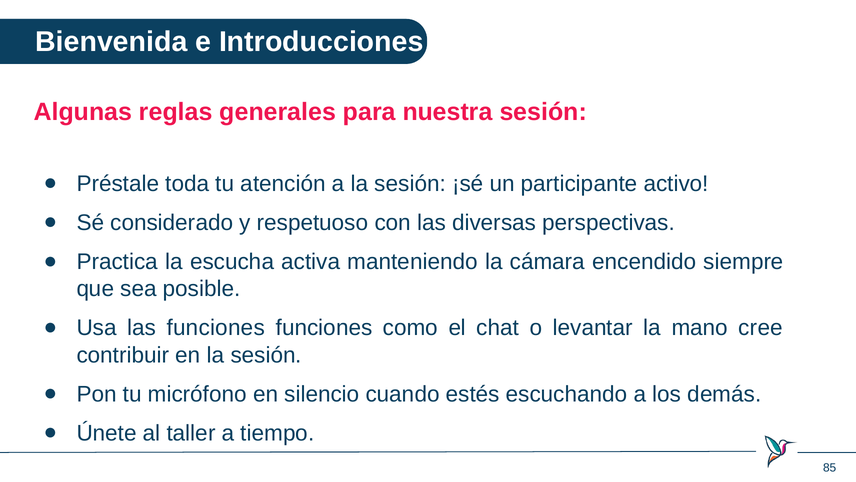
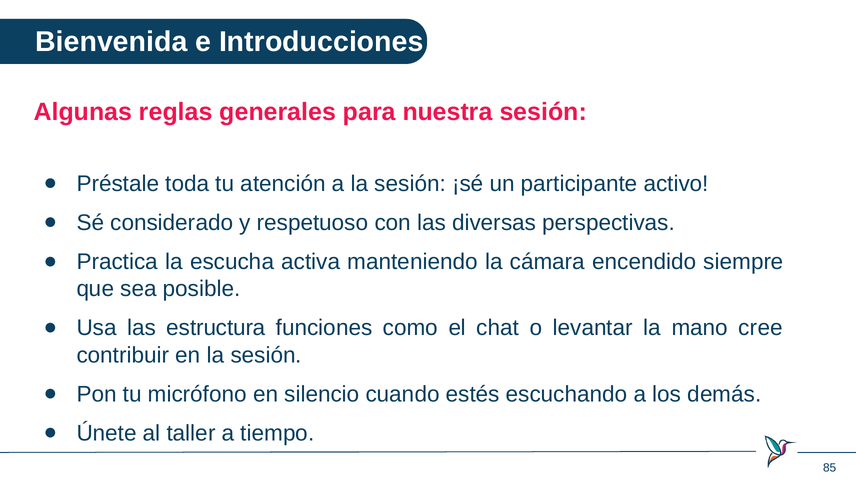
las funciones: funciones -> estructura
